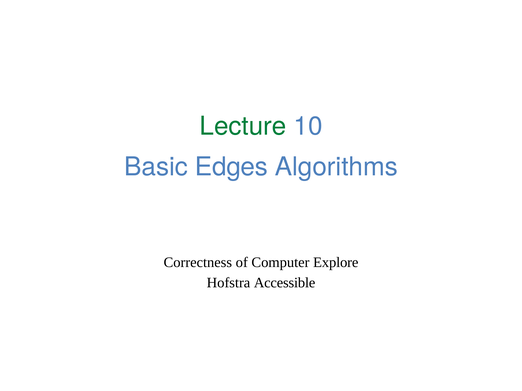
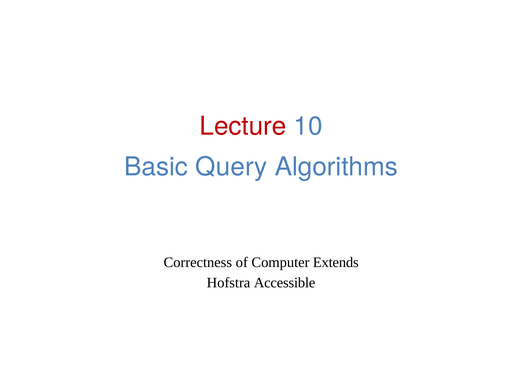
Lecture colour: green -> red
Edges: Edges -> Query
Explore: Explore -> Extends
